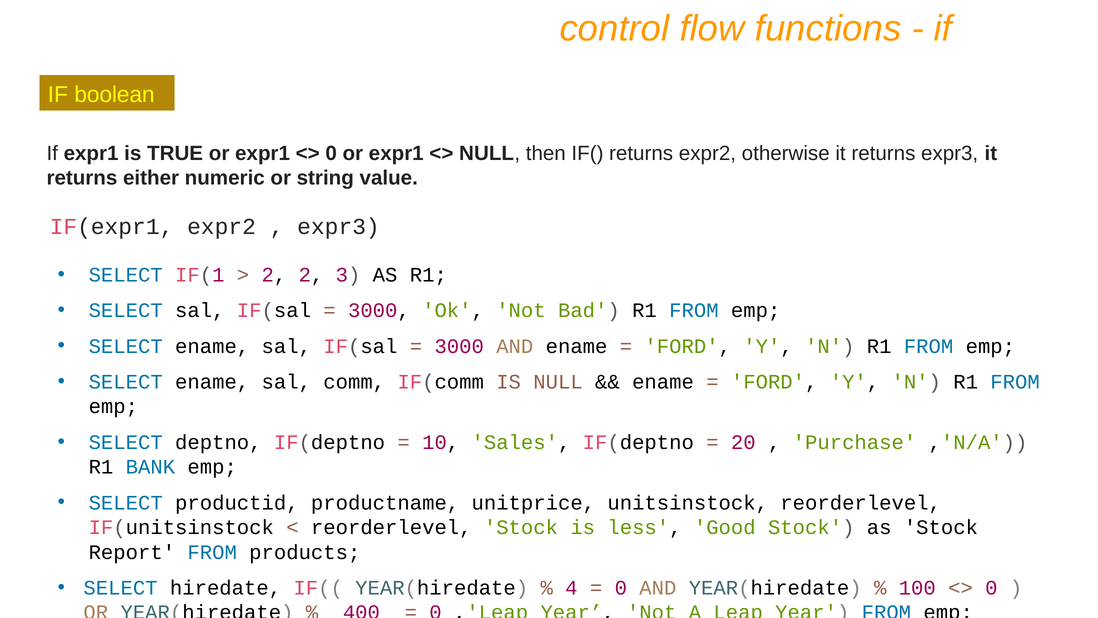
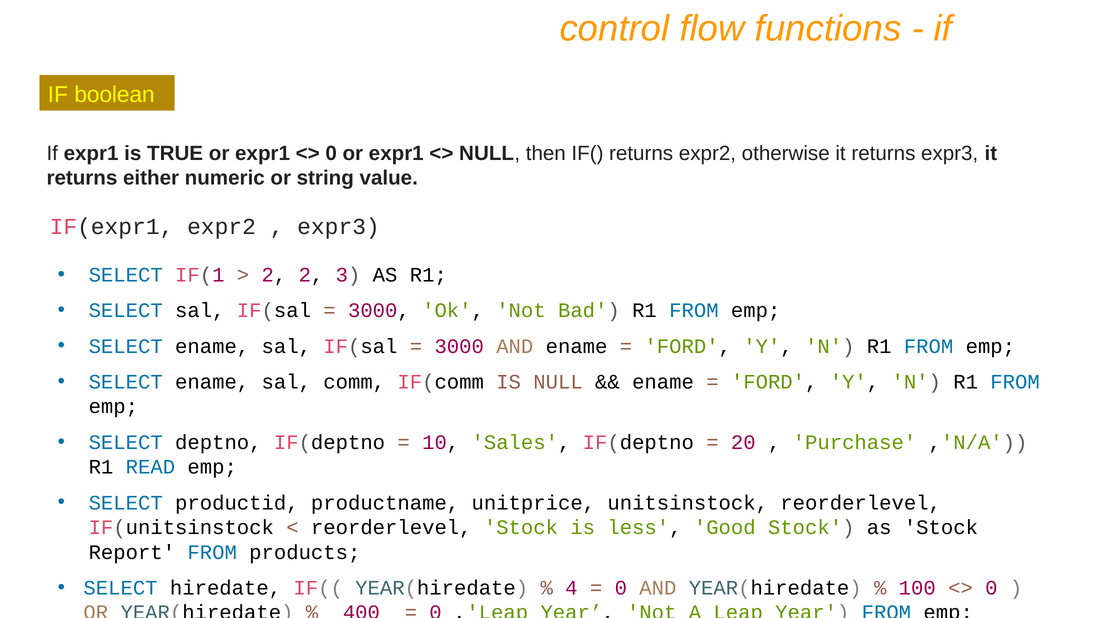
BANK: BANK -> READ
